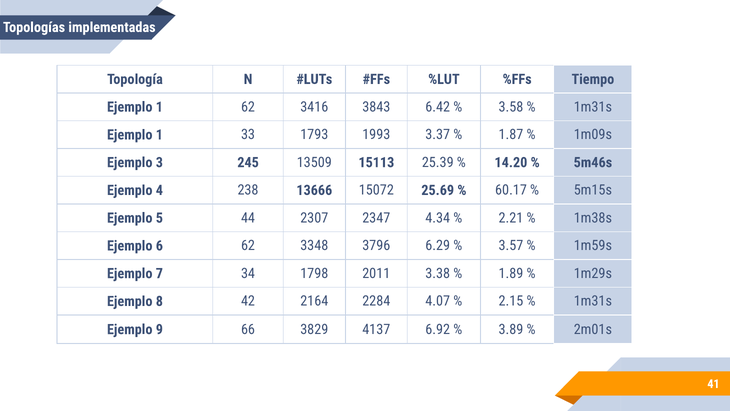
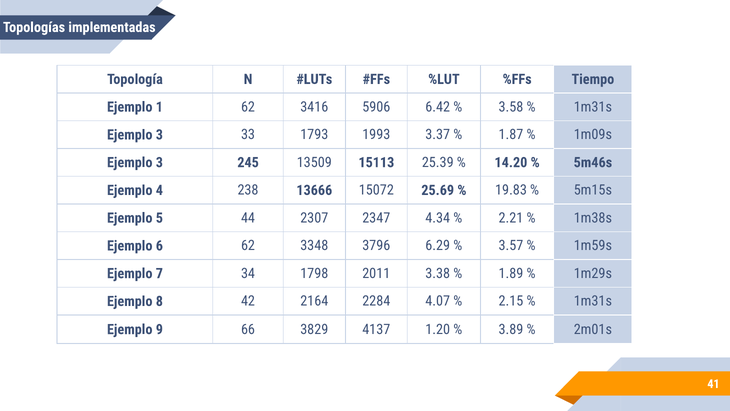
3843: 3843 -> 5906
1 at (159, 135): 1 -> 3
60.17: 60.17 -> 19.83
6.92: 6.92 -> 1.20
